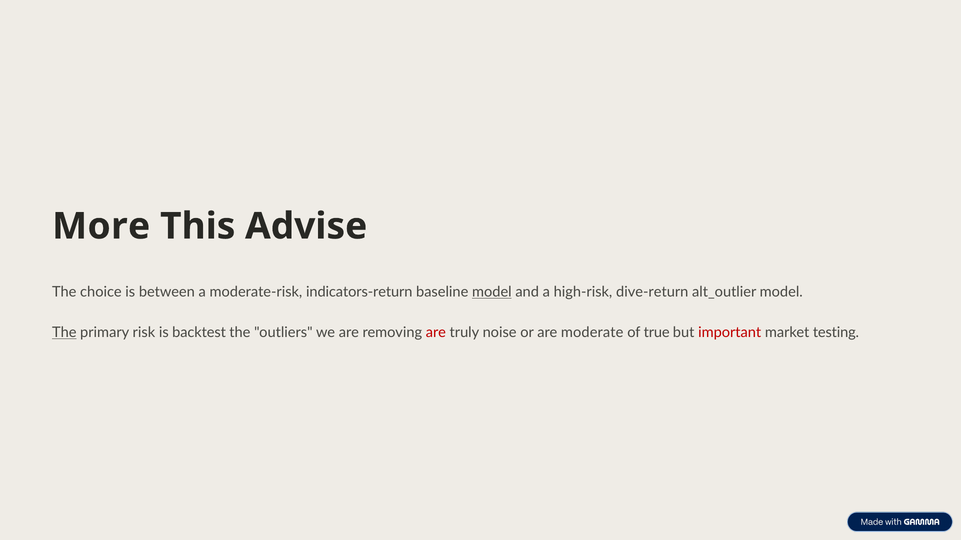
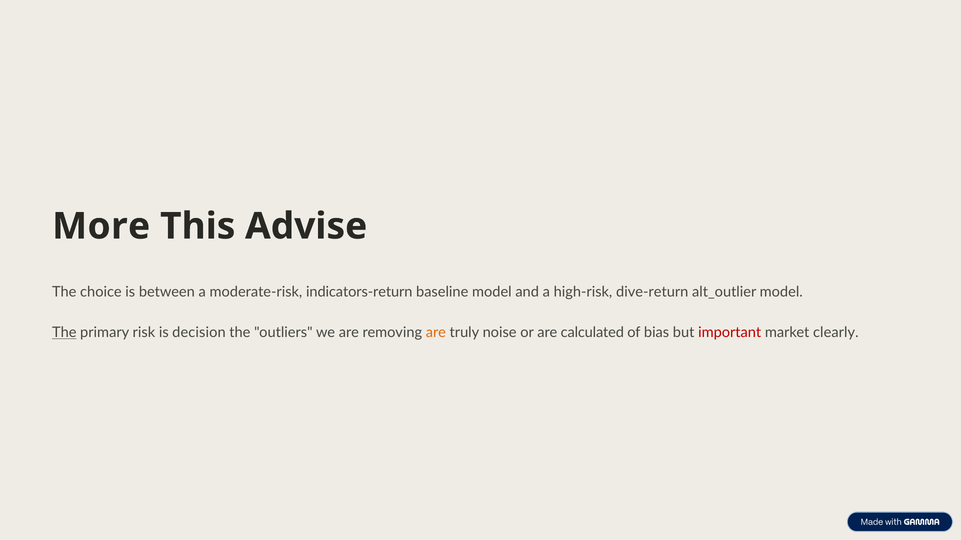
model at (492, 292) underline: present -> none
backtest: backtest -> decision
are at (436, 333) colour: red -> orange
moderate: moderate -> calculated
true: true -> bias
testing: testing -> clearly
